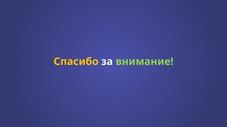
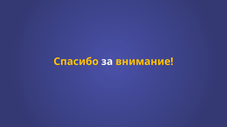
внимание colour: light green -> yellow
